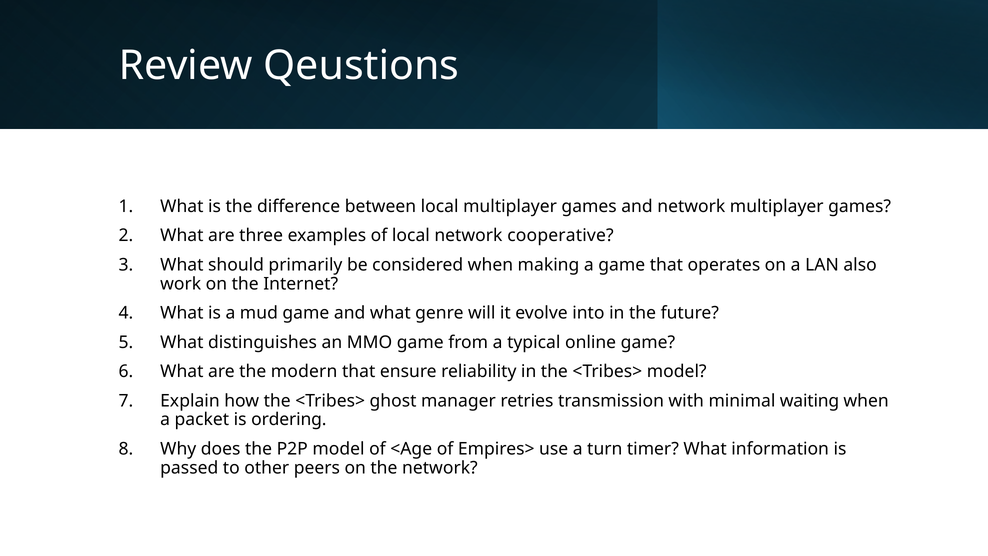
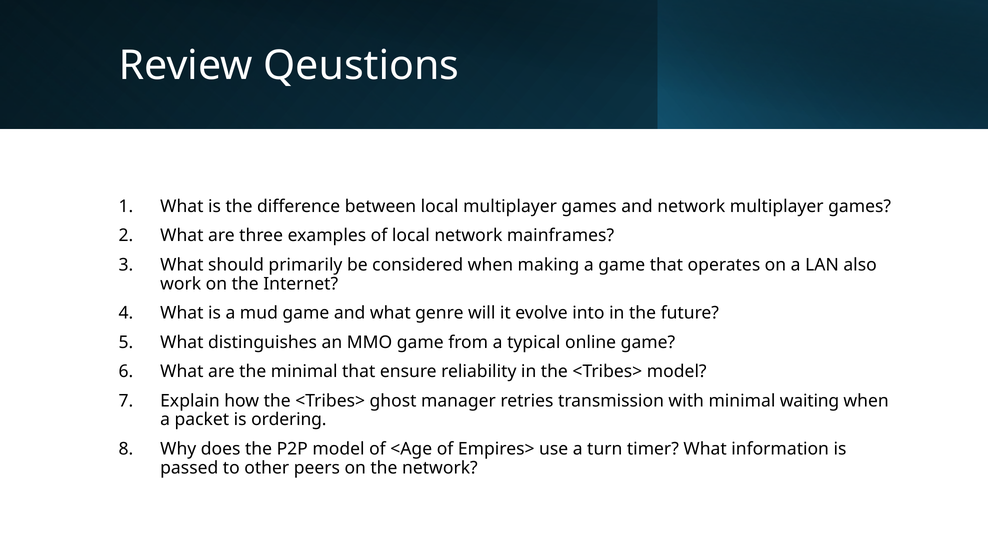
cooperative: cooperative -> mainframes
the modern: modern -> minimal
